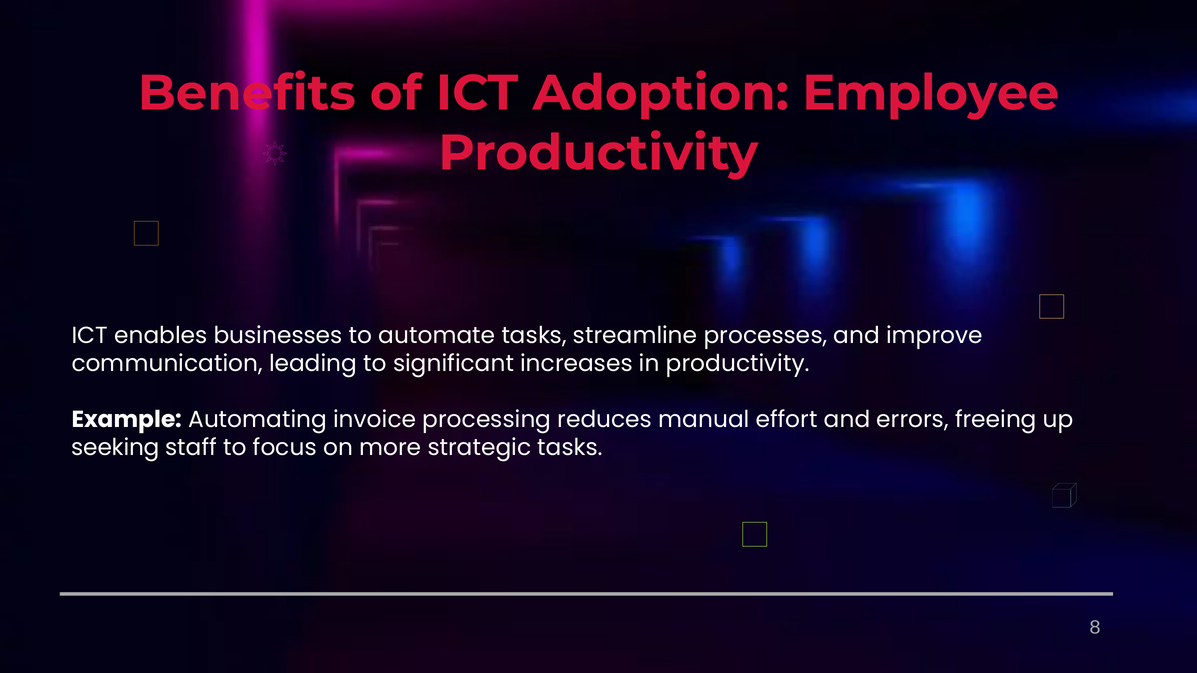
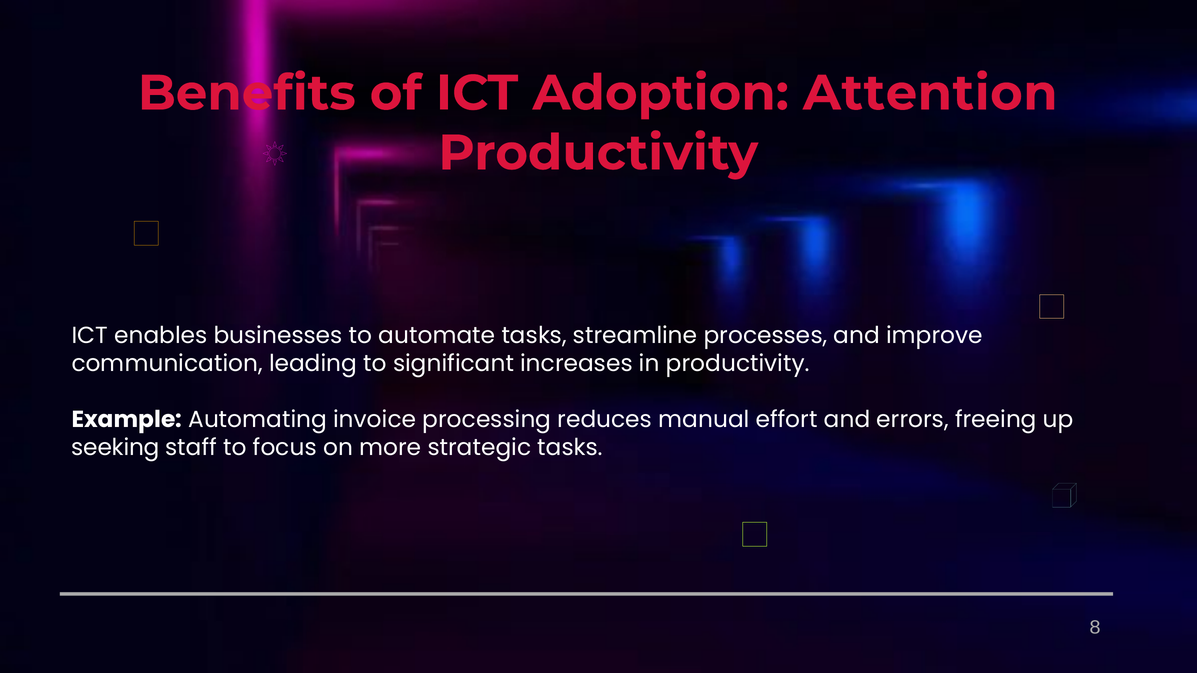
Employee: Employee -> Attention
